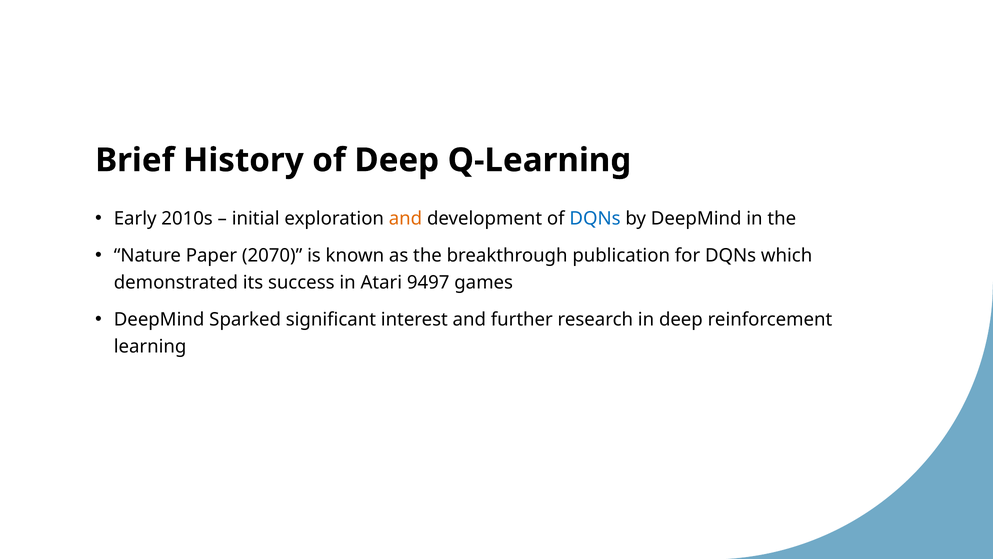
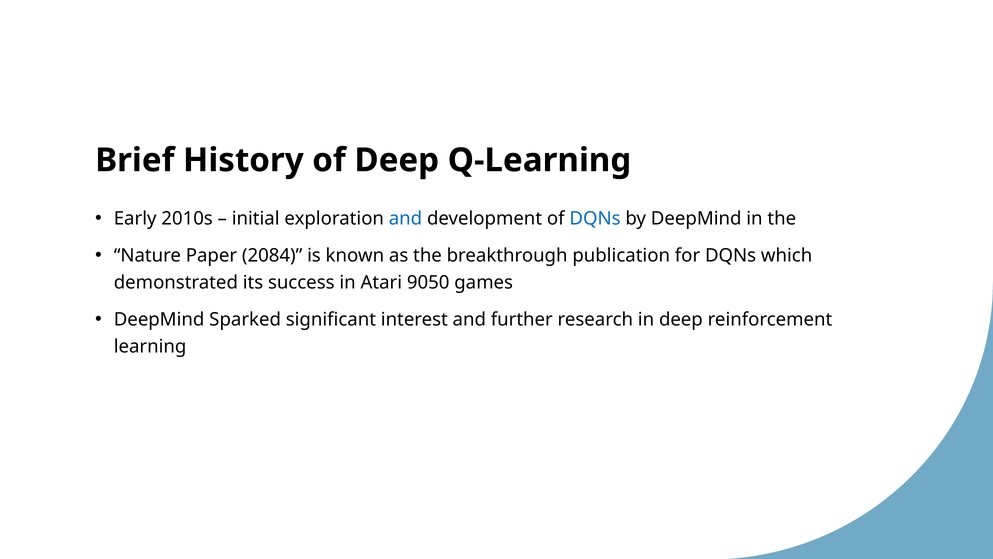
and at (405, 218) colour: orange -> blue
2070: 2070 -> 2084
9497: 9497 -> 9050
